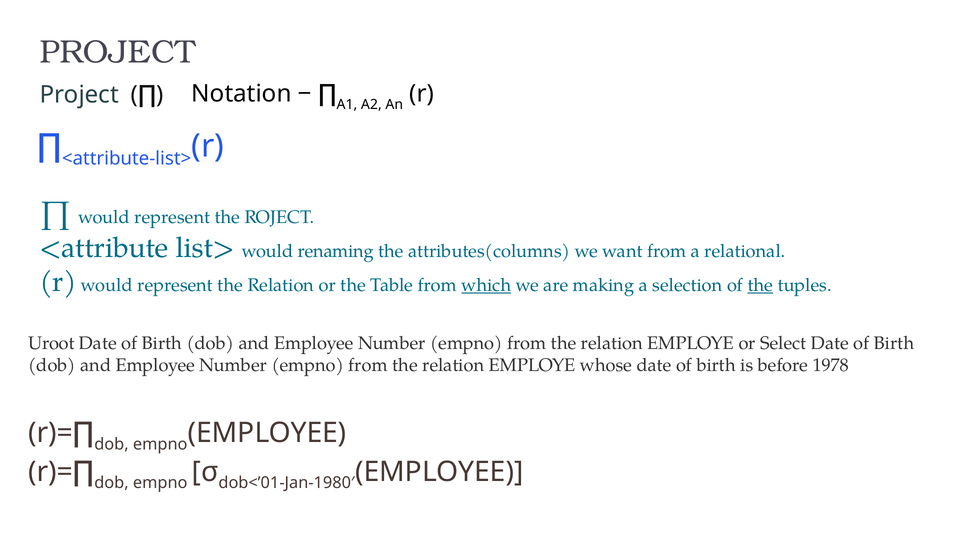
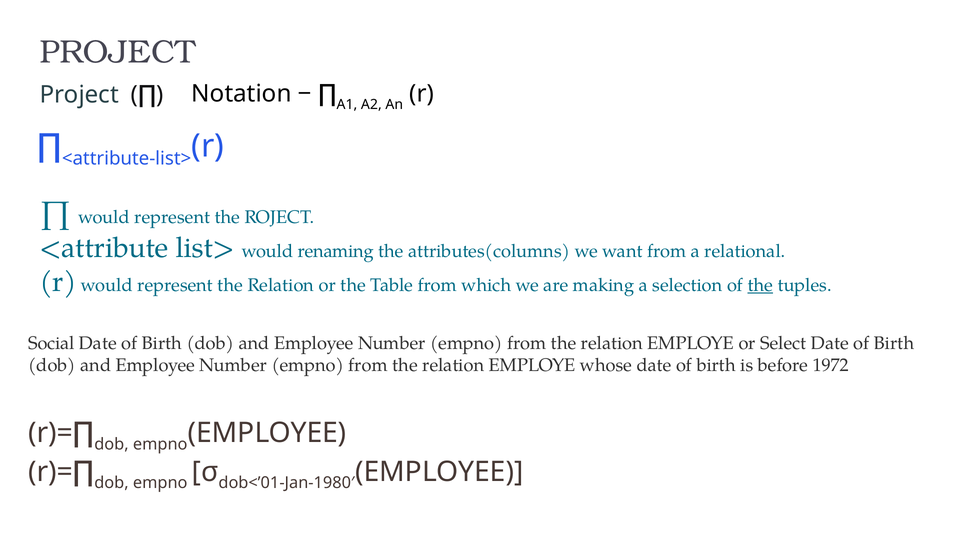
which underline: present -> none
Uroot: Uroot -> Social
1978: 1978 -> 1972
